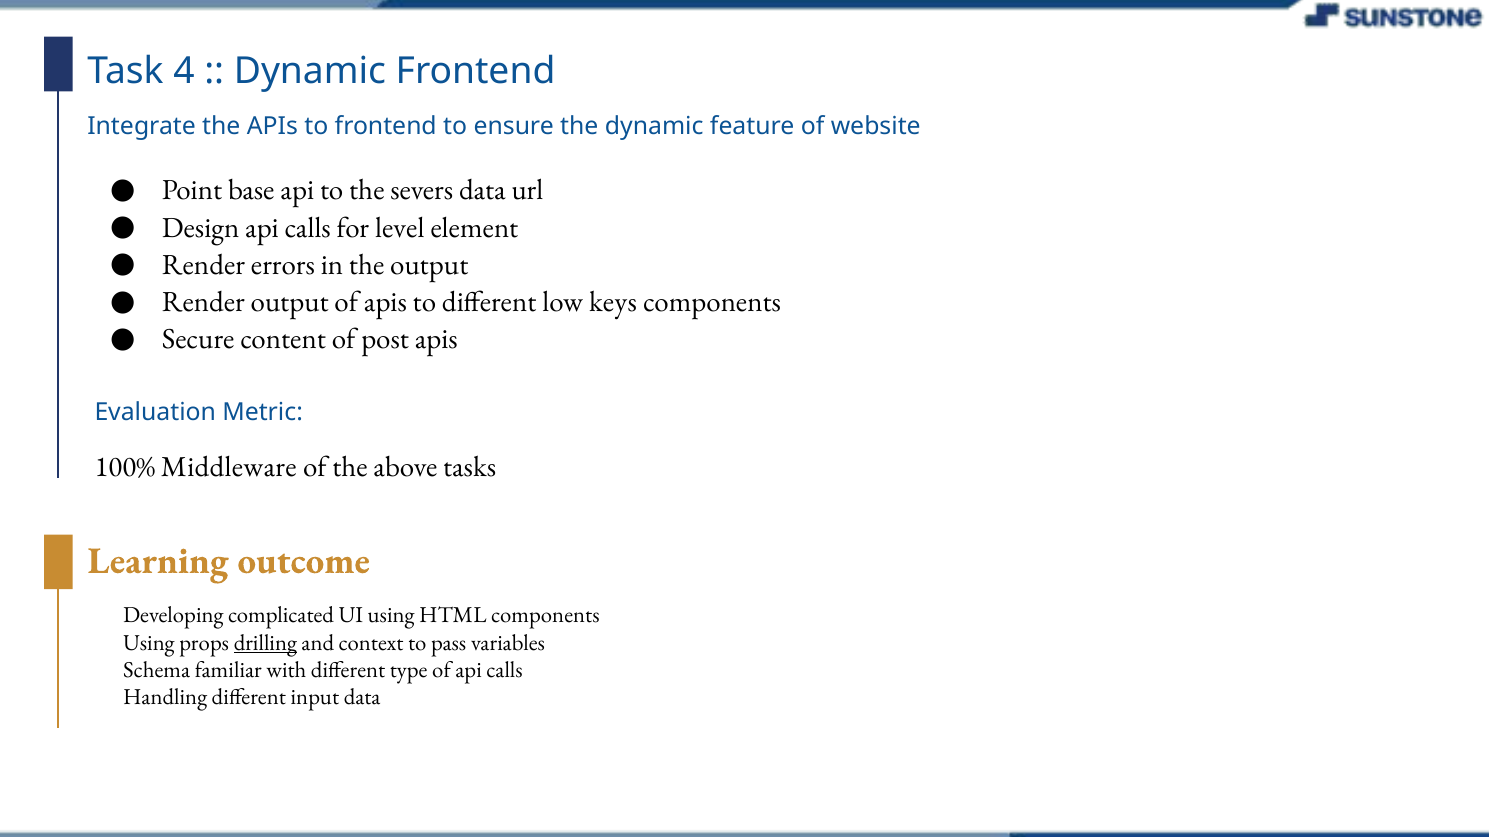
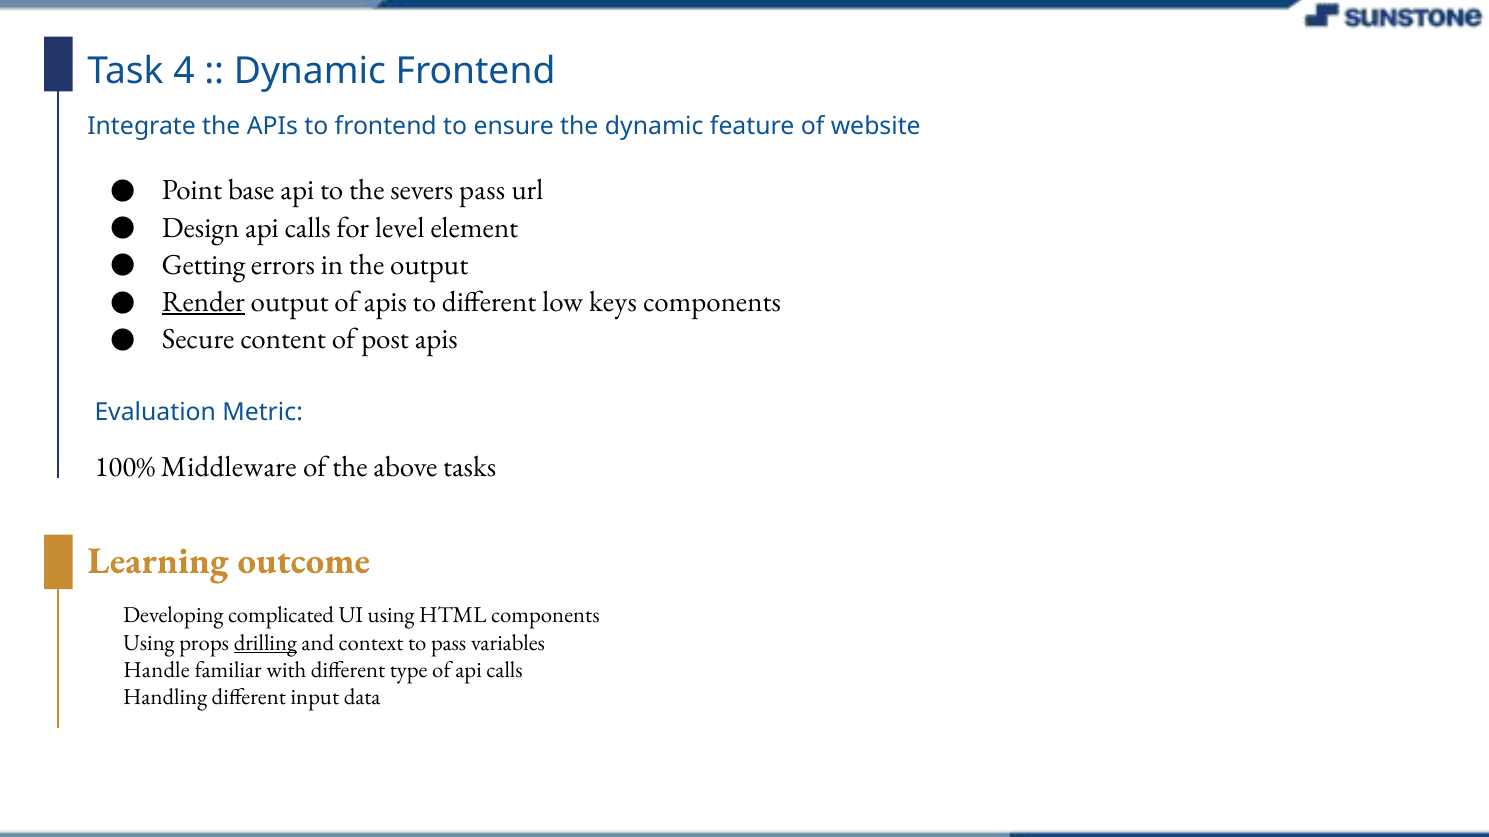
severs data: data -> pass
Render at (203, 265): Render -> Getting
Render at (203, 302) underline: none -> present
Schema: Schema -> Handle
